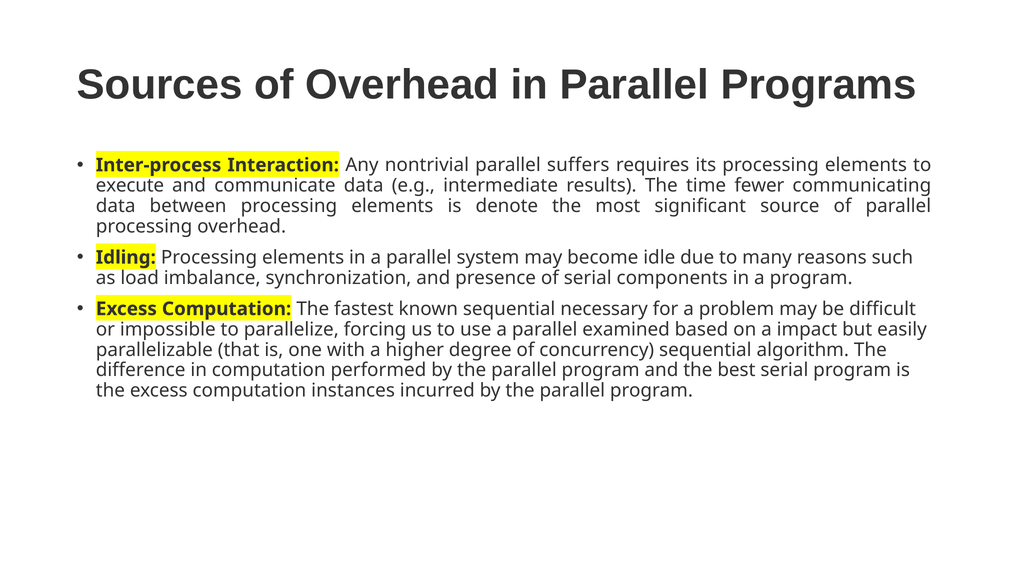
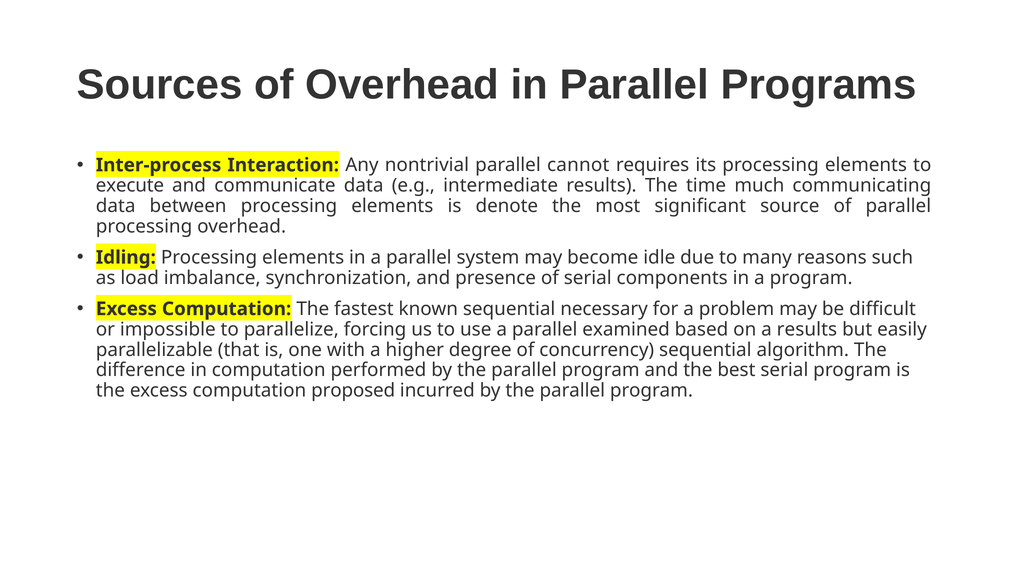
suffers: suffers -> cannot
fewer: fewer -> much
a impact: impact -> results
instances: instances -> proposed
